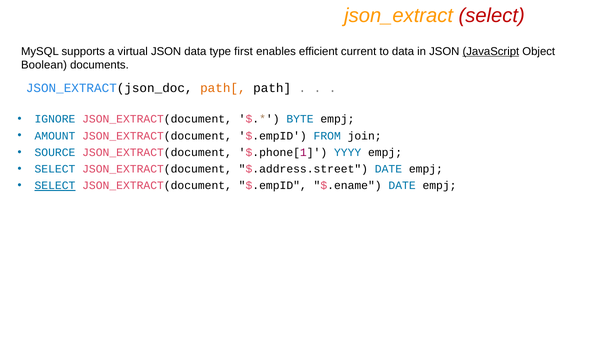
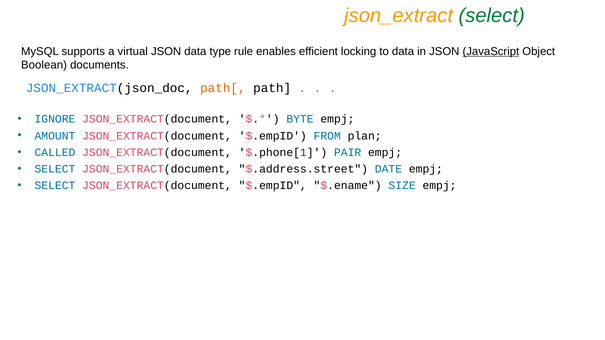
select at (492, 16) colour: red -> green
first: first -> rule
current: current -> locking
join: join -> plan
SOURCE: SOURCE -> CALLED
YYYY: YYYY -> PAIR
SELECT at (55, 186) underline: present -> none
$.ename DATE: DATE -> SIZE
